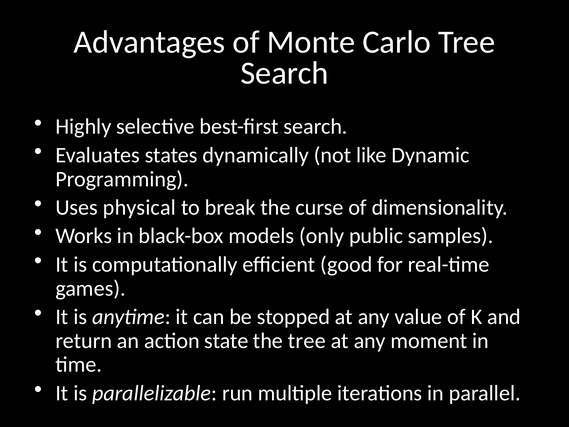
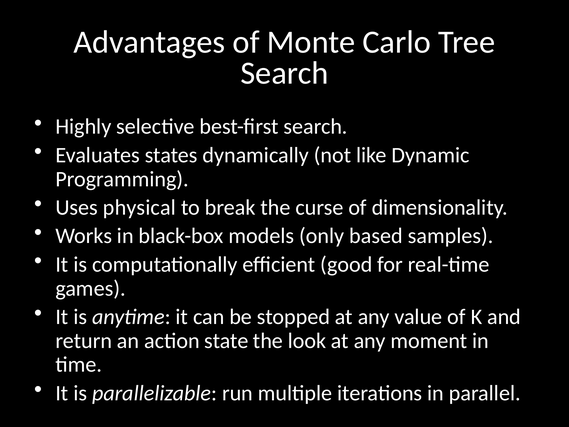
public: public -> based
the tree: tree -> look
